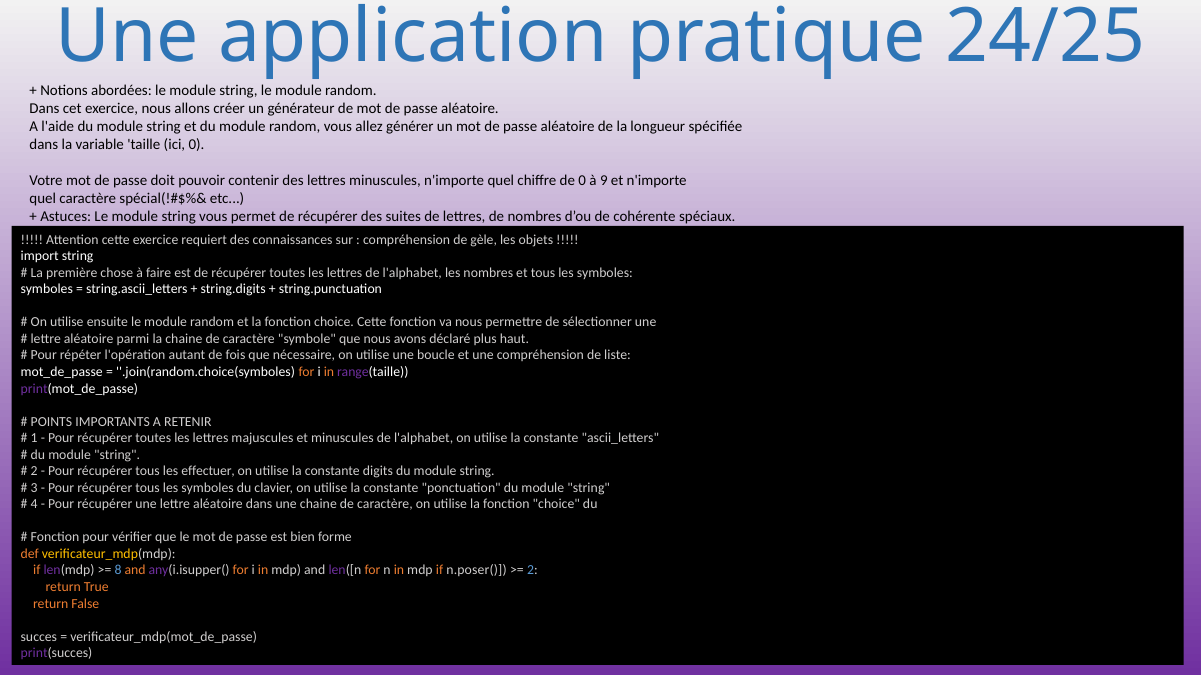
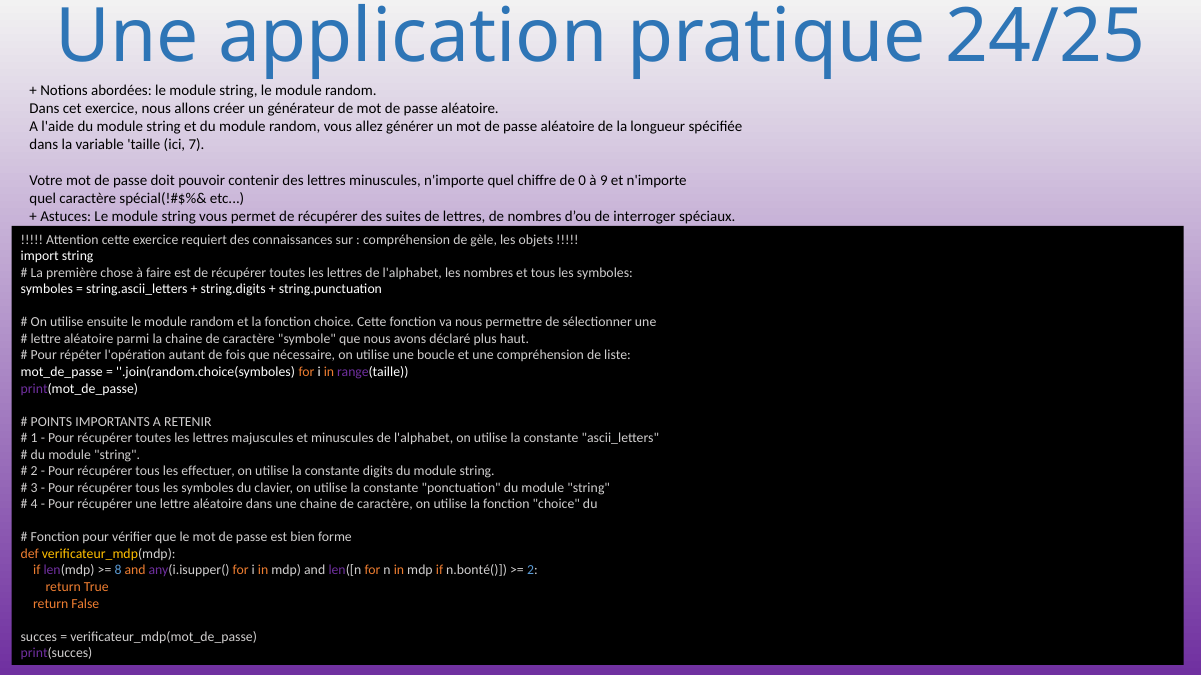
ici 0: 0 -> 7
cohérente: cohérente -> interroger
n.poser(: n.poser( -> n.bonté(
